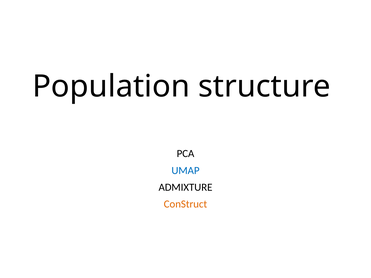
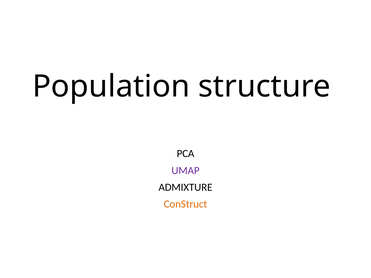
UMAP colour: blue -> purple
